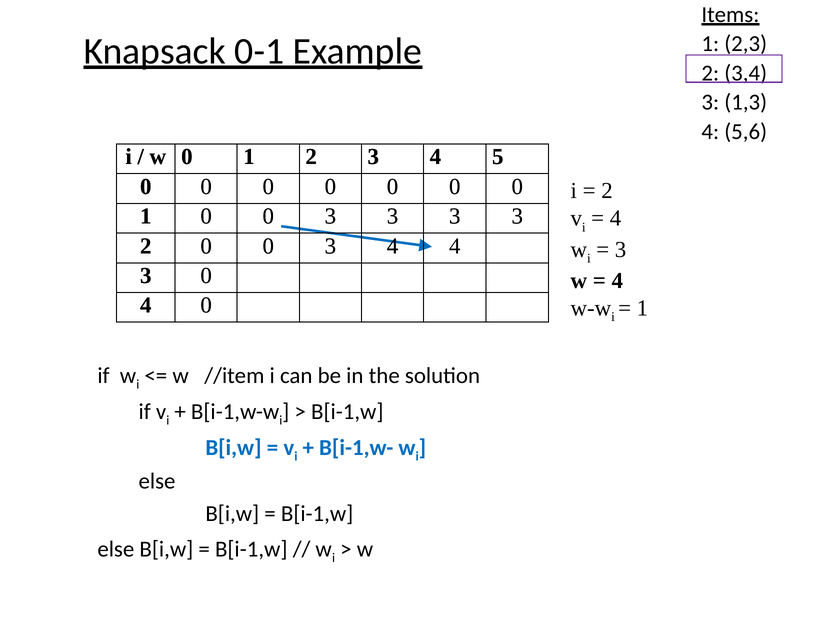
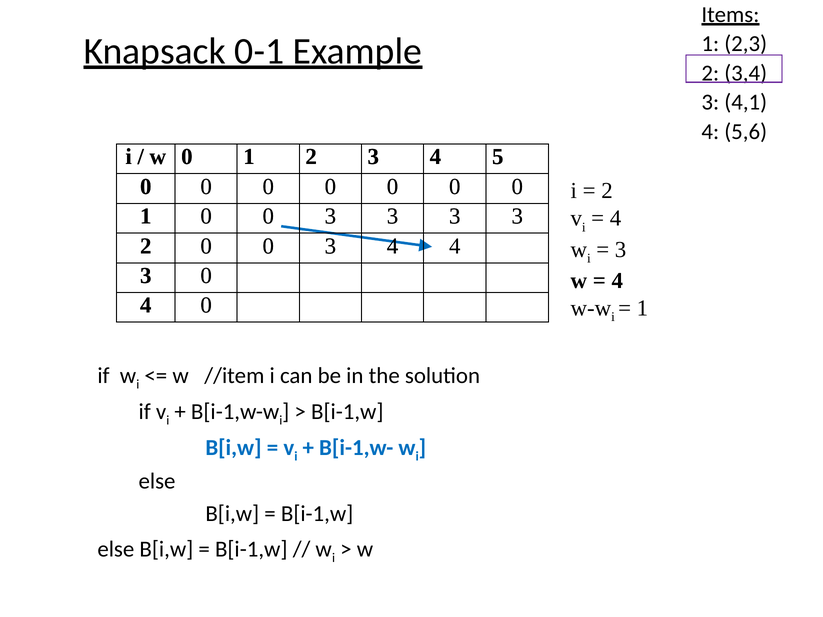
1,3: 1,3 -> 4,1
